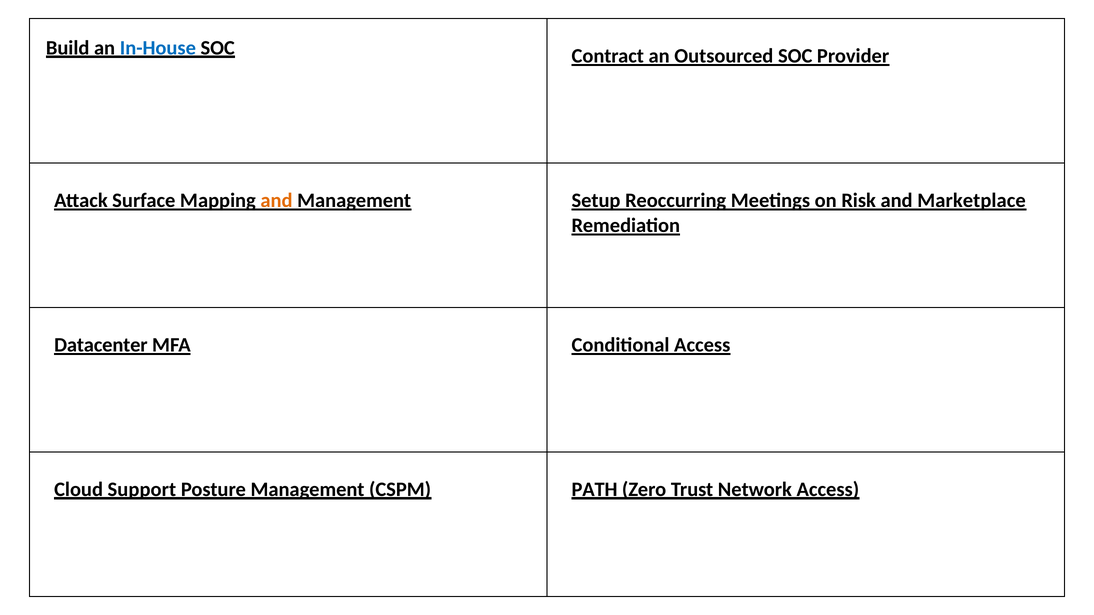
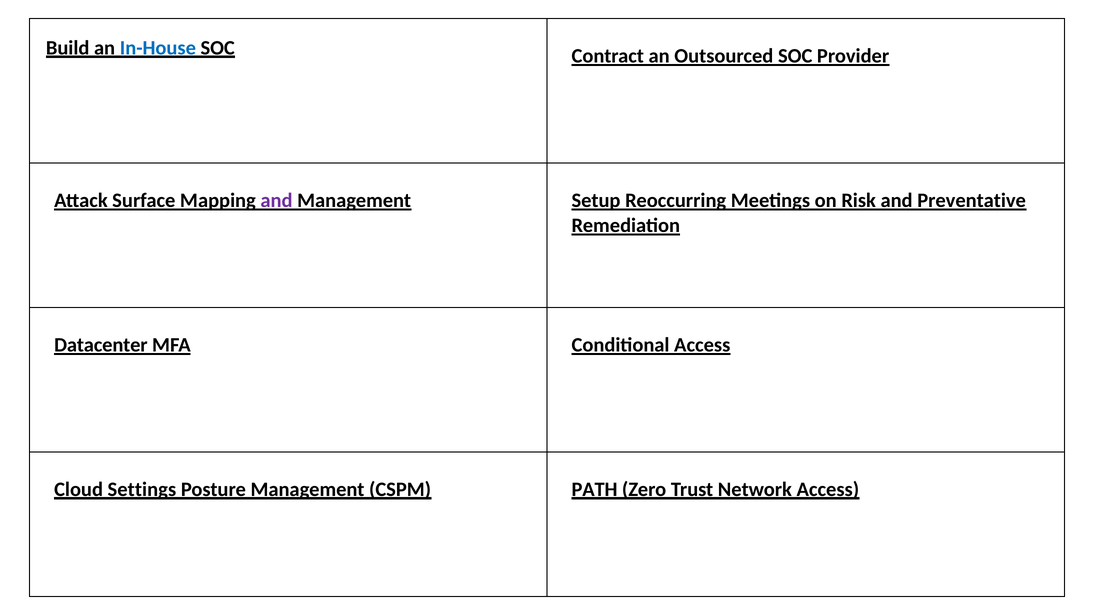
and at (276, 201) colour: orange -> purple
Marketplace: Marketplace -> Preventative
Support: Support -> Settings
